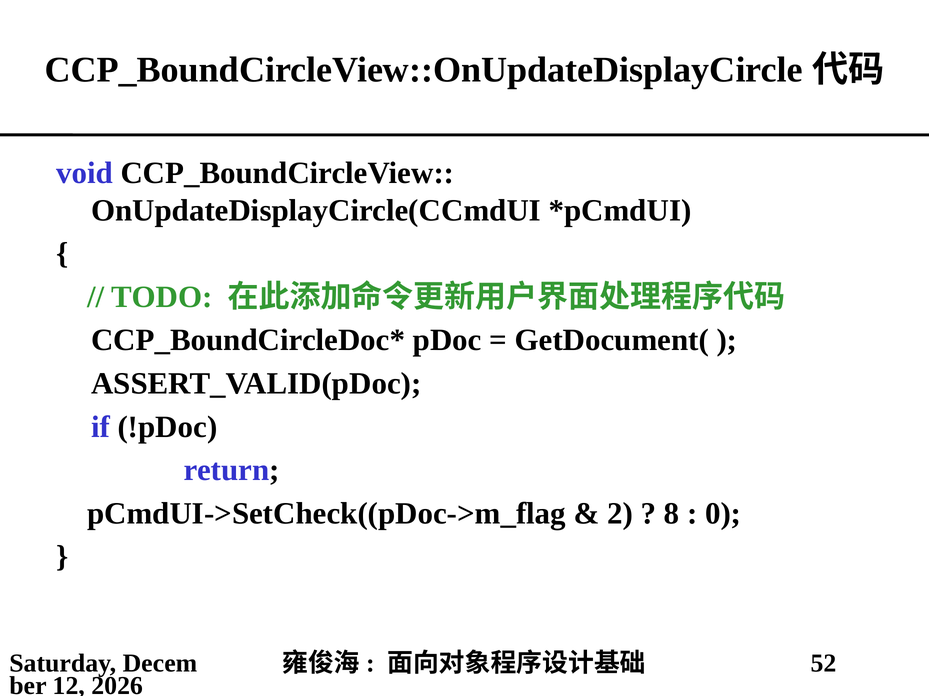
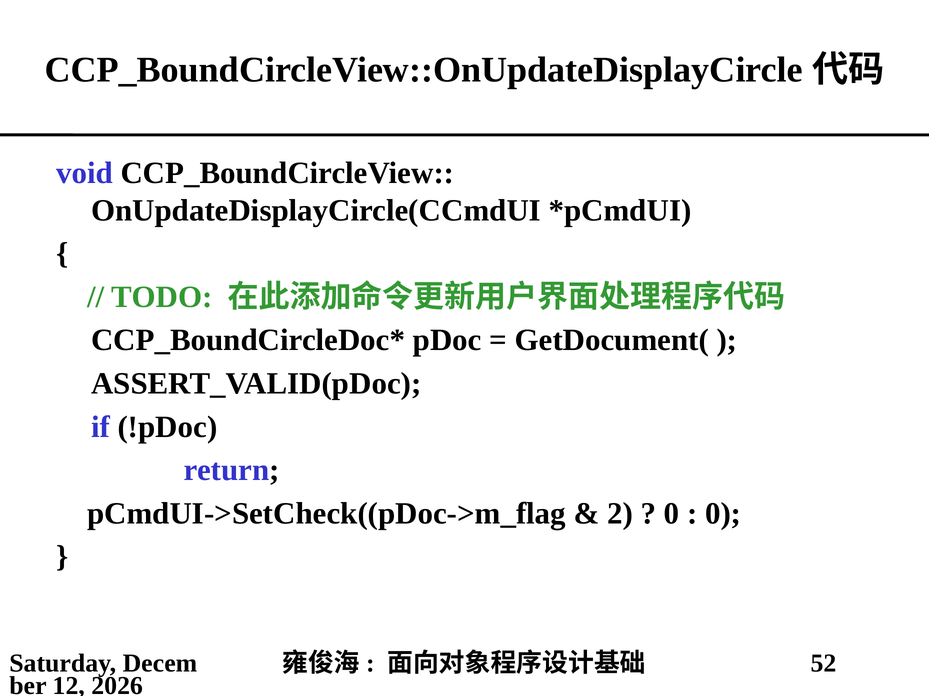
8 at (672, 514): 8 -> 0
